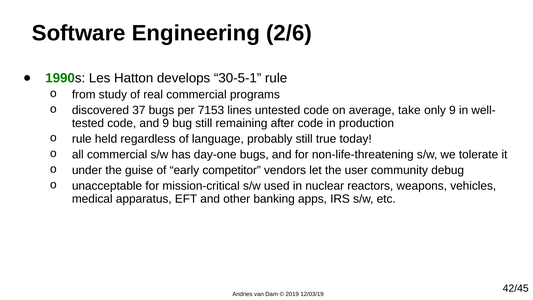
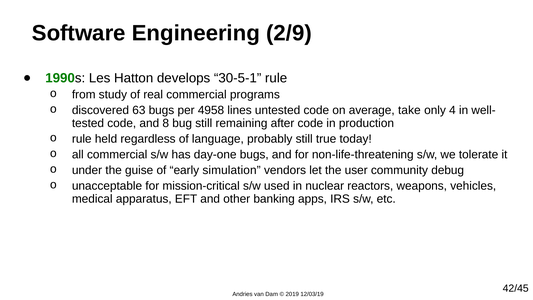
2/6: 2/6 -> 2/9
37: 37 -> 63
7153: 7153 -> 4958
only 9: 9 -> 4
and 9: 9 -> 8
competitor: competitor -> simulation
